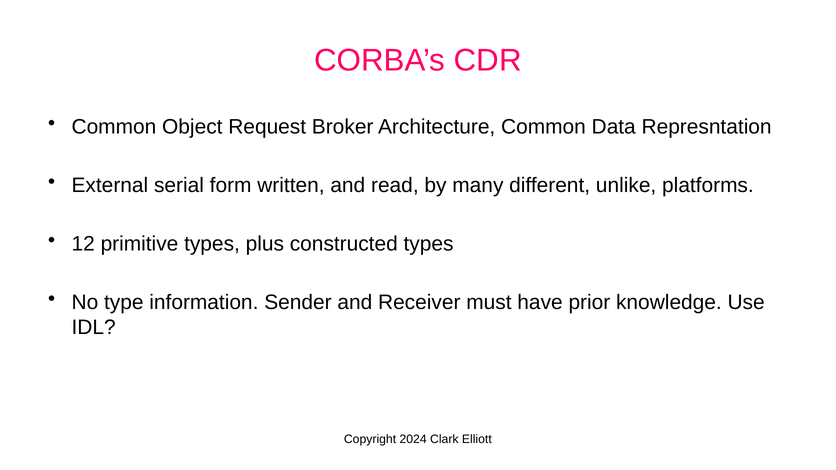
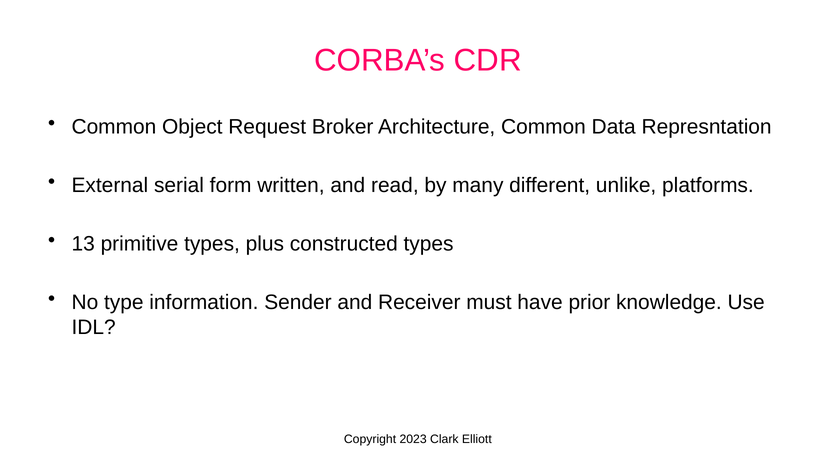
12: 12 -> 13
2024: 2024 -> 2023
